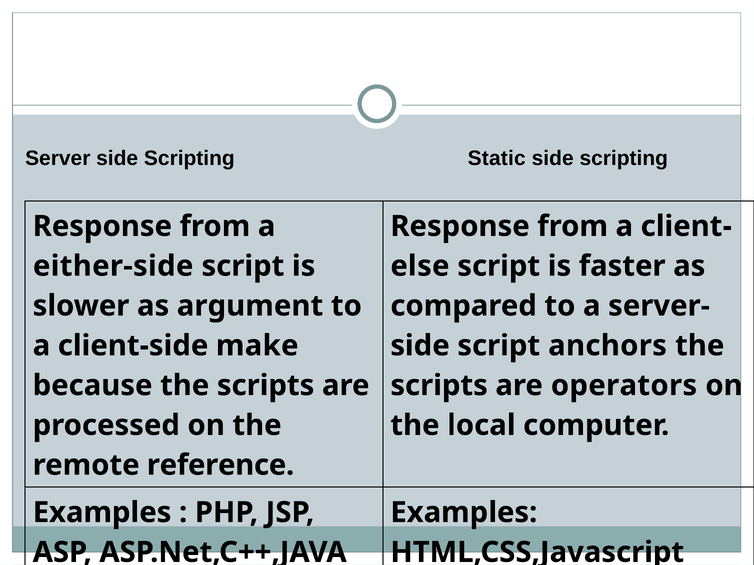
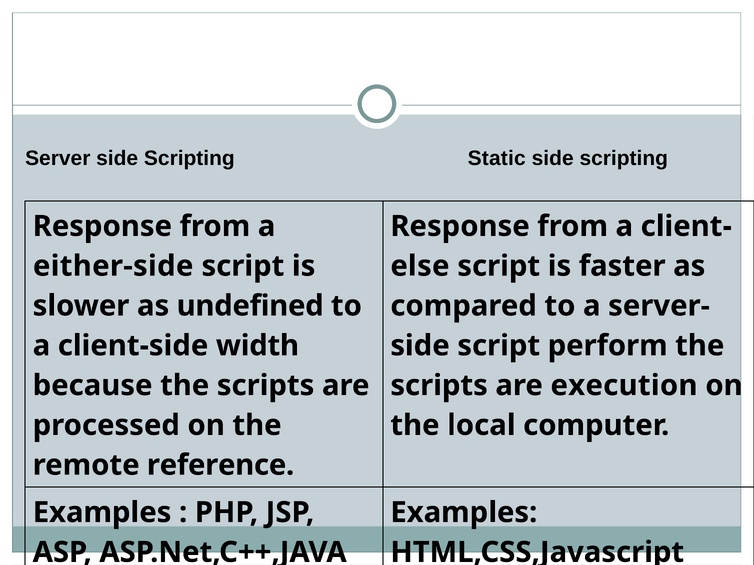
argument: argument -> undefined
make: make -> width
anchors: anchors -> perform
operators: operators -> execution
